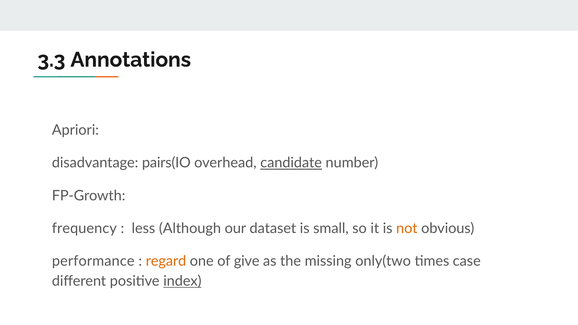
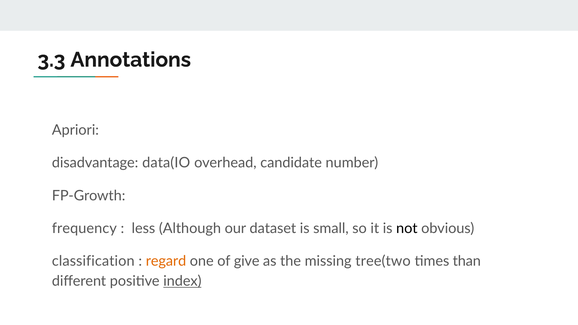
pairs(IO: pairs(IO -> data(IO
candidate underline: present -> none
not colour: orange -> black
performance: performance -> classification
only(two: only(two -> tree(two
case: case -> than
